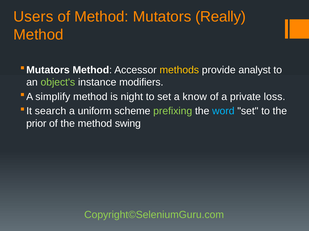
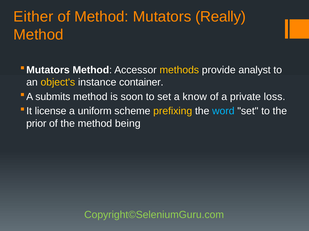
Users: Users -> Either
object's colour: light green -> yellow
modifiers: modifiers -> container
simplify: simplify -> submits
night: night -> soon
search: search -> license
prefixing colour: light green -> yellow
swing: swing -> being
